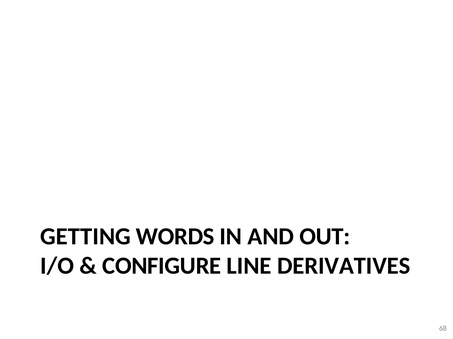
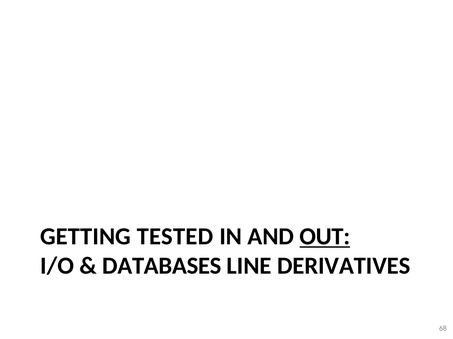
WORDS: WORDS -> TESTED
OUT underline: none -> present
CONFIGURE: CONFIGURE -> DATABASES
